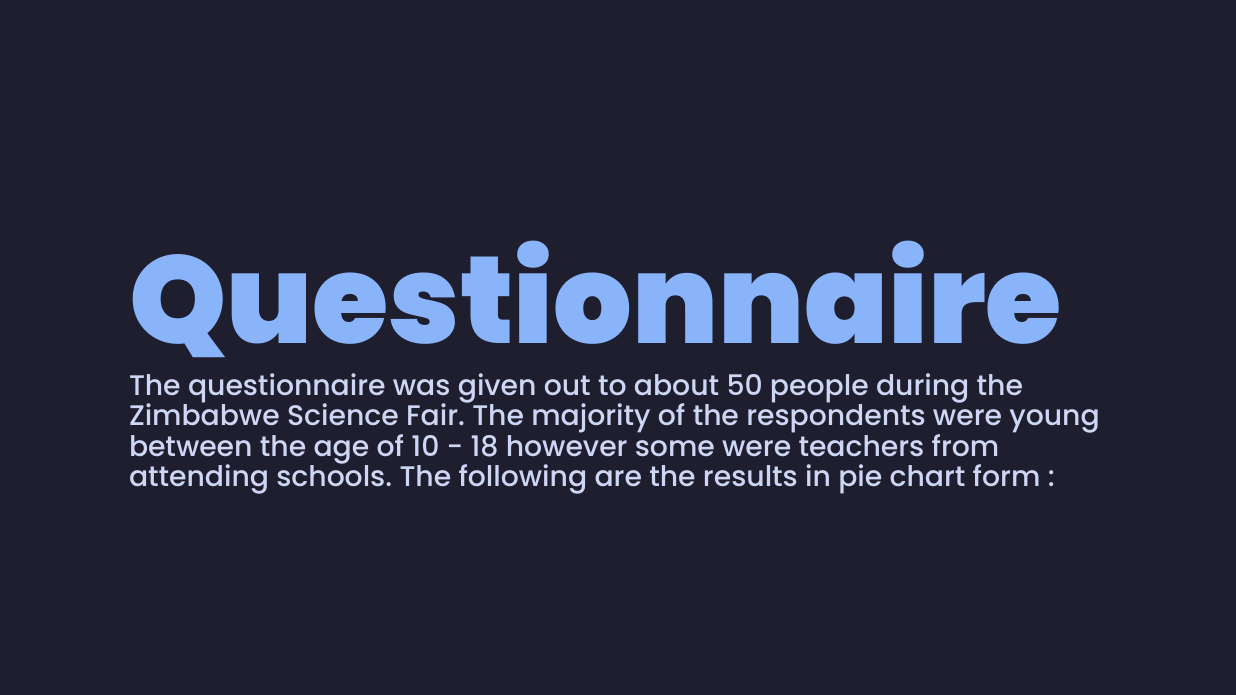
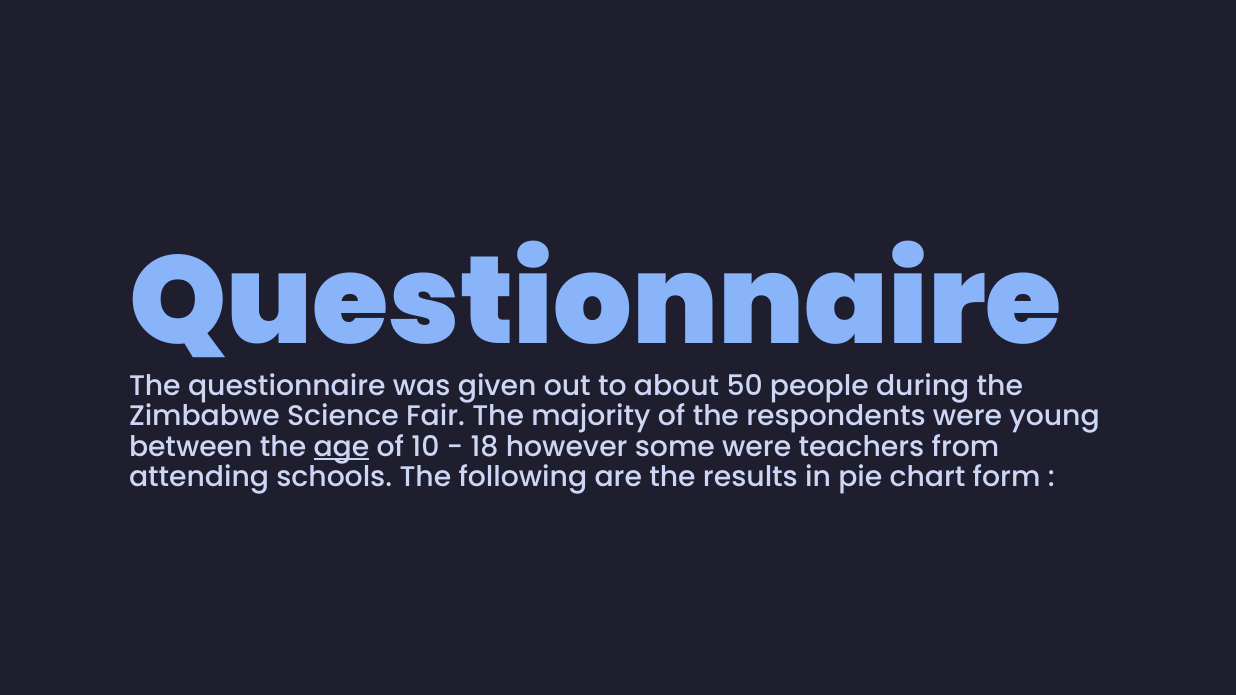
age underline: none -> present
